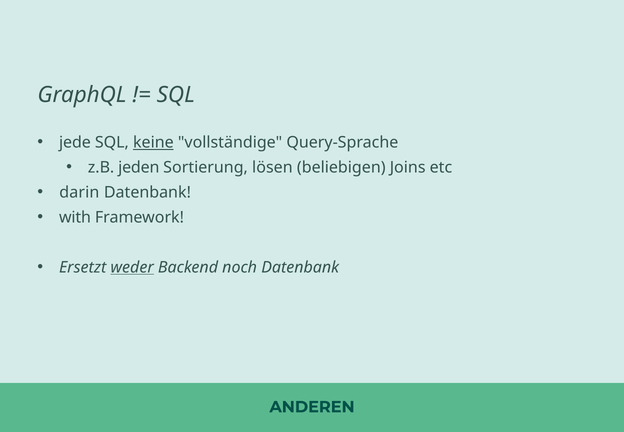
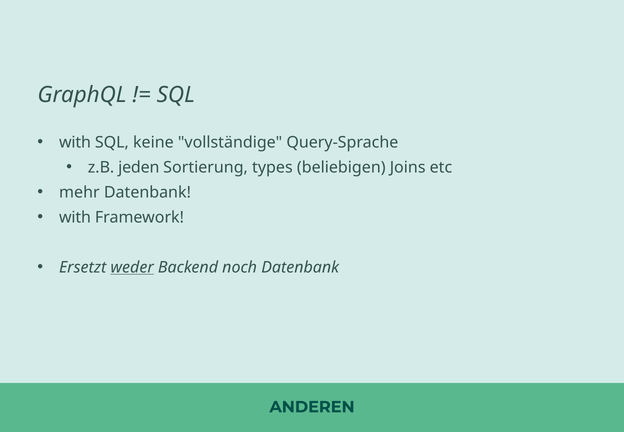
jede at (75, 143): jede -> with
keine underline: present -> none
lösen: lösen -> types
darin: darin -> mehr
